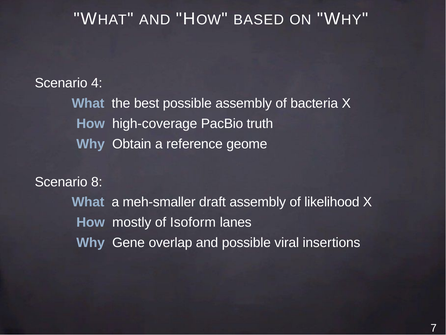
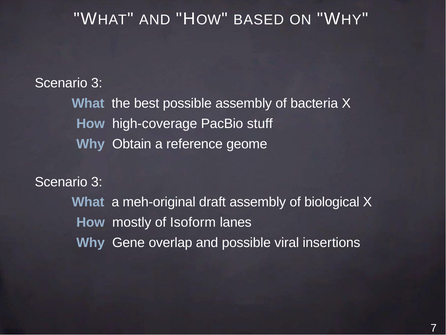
4 at (97, 83): 4 -> 3
truth: truth -> stuff
8 at (97, 182): 8 -> 3
meh-smaller: meh-smaller -> meh-original
likelihood: likelihood -> biological
